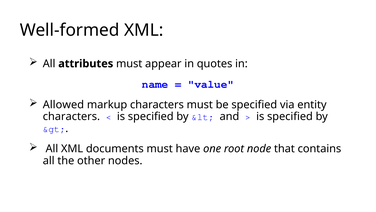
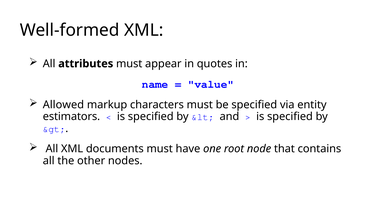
characters at (71, 116): characters -> estimators
